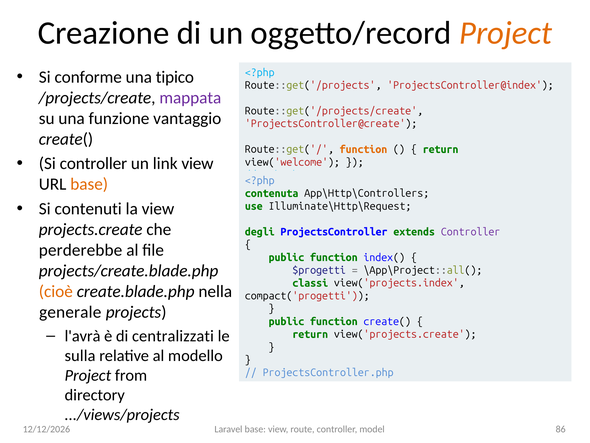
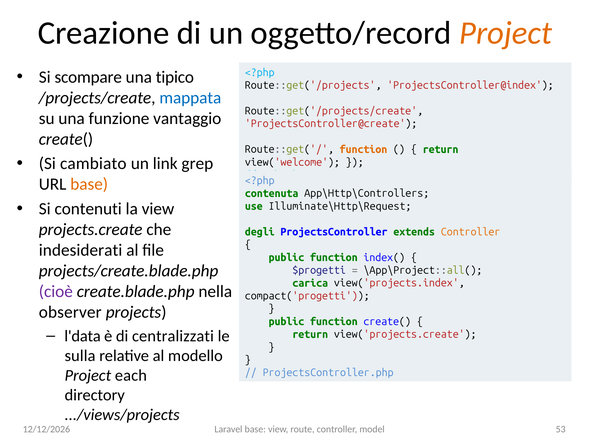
conforme: conforme -> scompare
mappata colour: purple -> blue
Si controller: controller -> cambiato
link view: view -> grep
Controller at (471, 232) colour: purple -> orange
perderebbe: perderebbe -> indesiderati
classi: classi -> carica
cioè colour: orange -> purple
generale: generale -> observer
l'avrà: l'avrà -> l'data
from: from -> each
86: 86 -> 53
